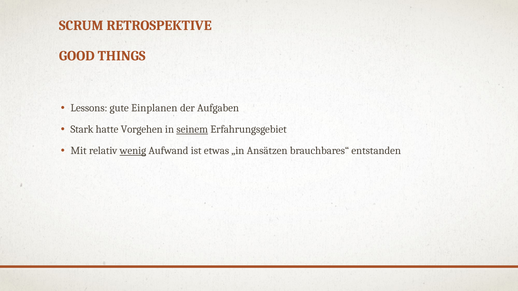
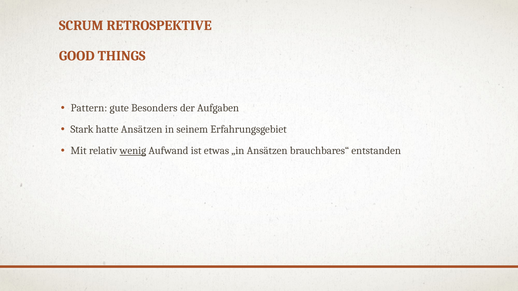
Lessons: Lessons -> Pattern
Einplanen: Einplanen -> Besonders
hatte Vorgehen: Vorgehen -> Ansätzen
seinem underline: present -> none
